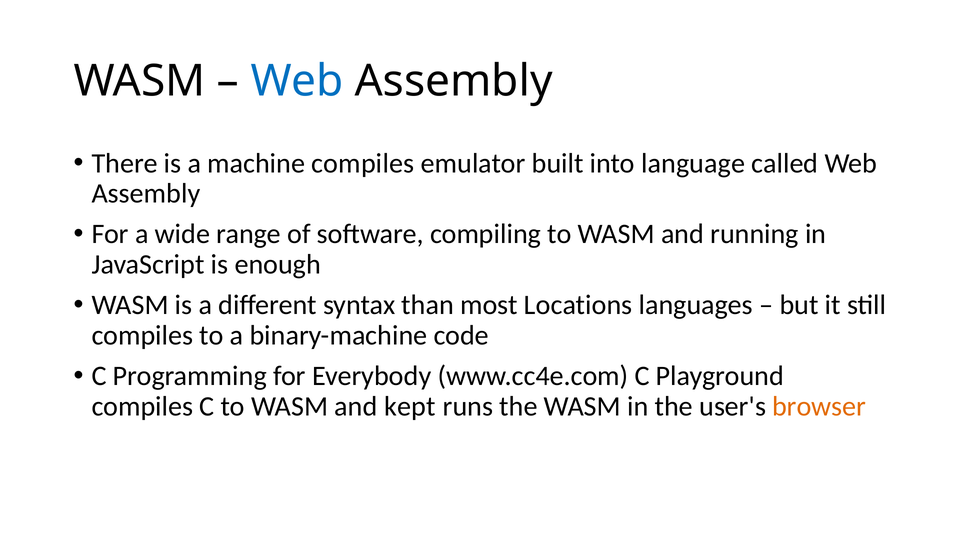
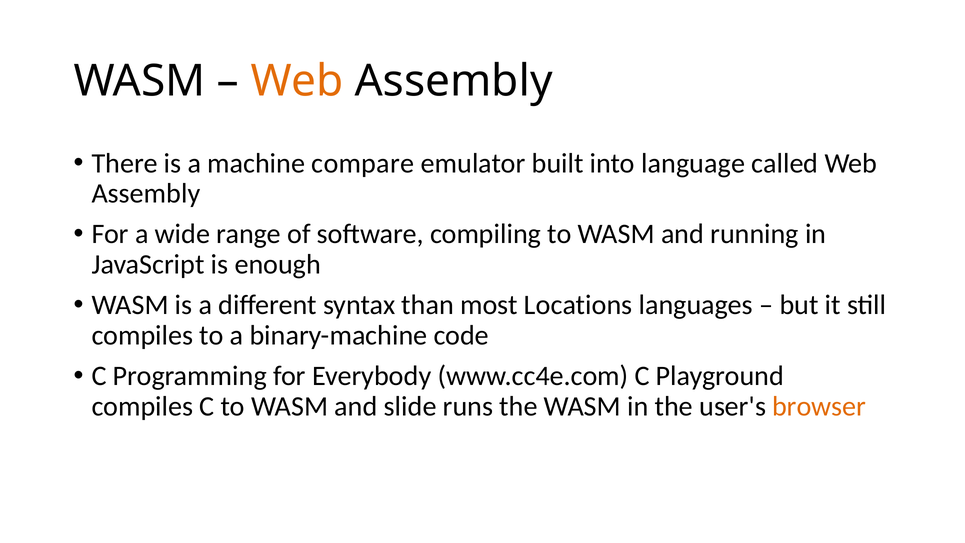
Web at (297, 81) colour: blue -> orange
machine compiles: compiles -> compare
kept: kept -> slide
